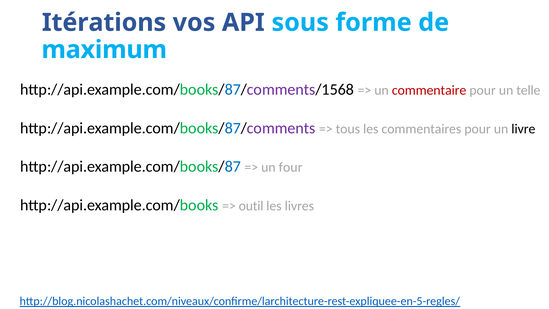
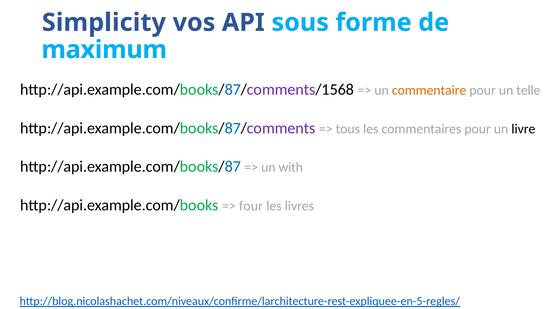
Itérations: Itérations -> Simplicity
commentaire colour: red -> orange
four: four -> with
outil: outil -> four
